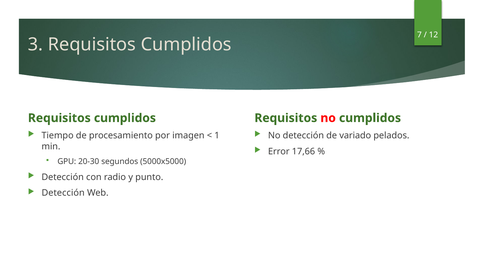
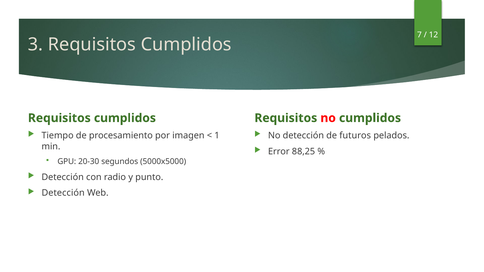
variado: variado -> futuros
17,66: 17,66 -> 88,25
